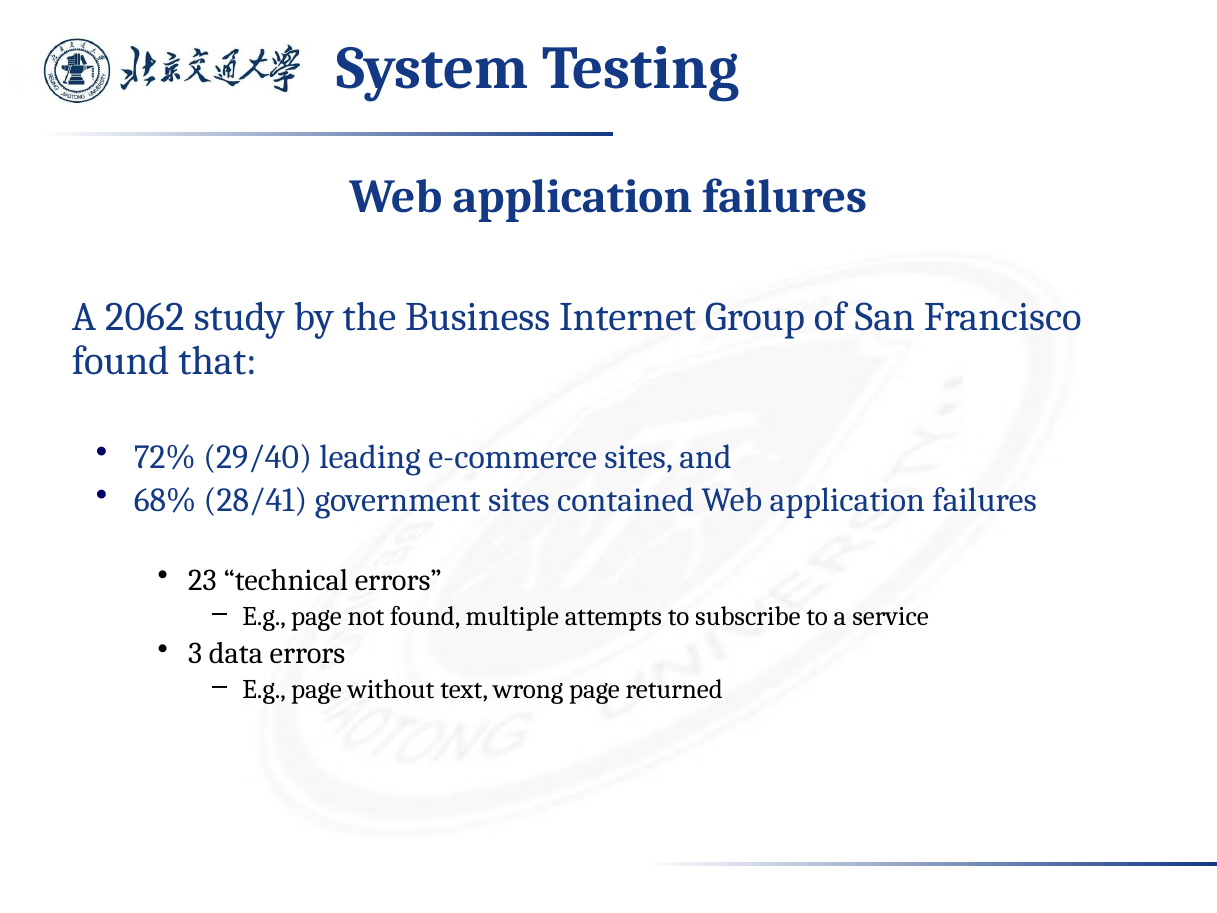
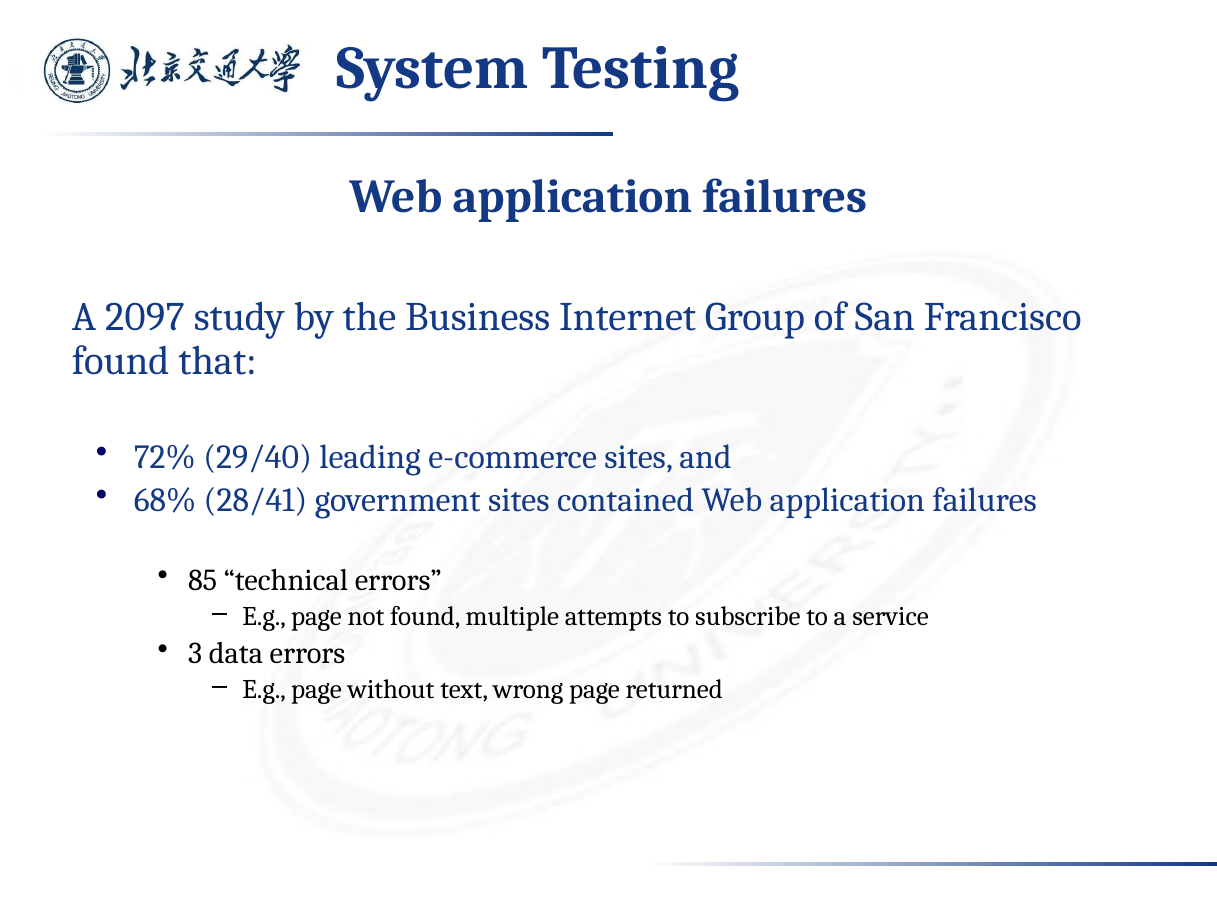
2062: 2062 -> 2097
23: 23 -> 85
